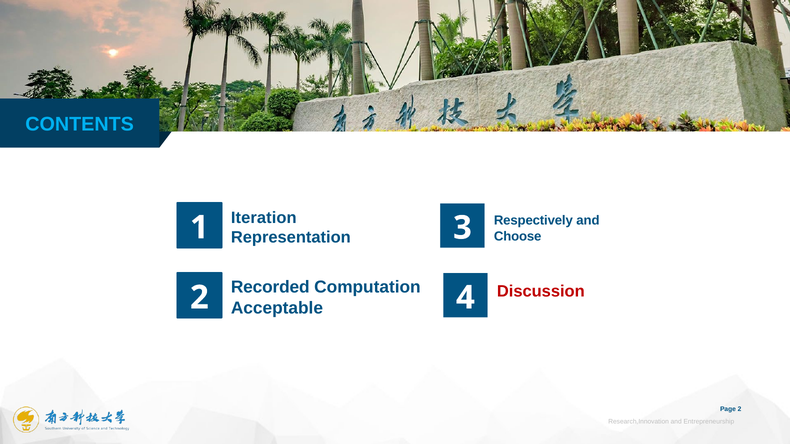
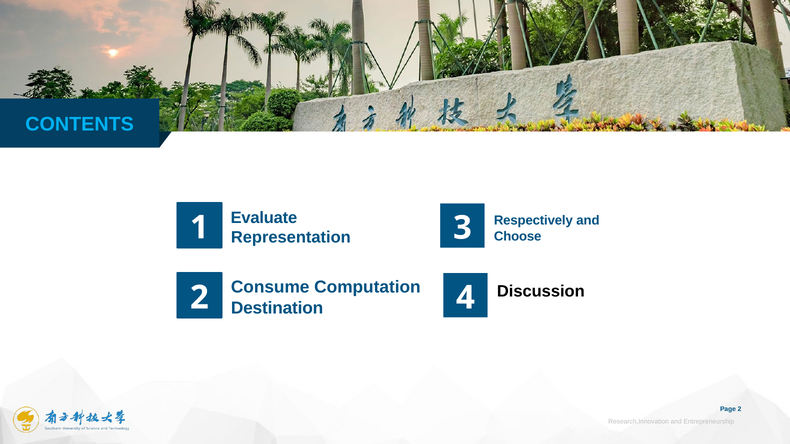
Iteration: Iteration -> Evaluate
Recorded: Recorded -> Consume
Discussion colour: red -> black
Acceptable: Acceptable -> Destination
